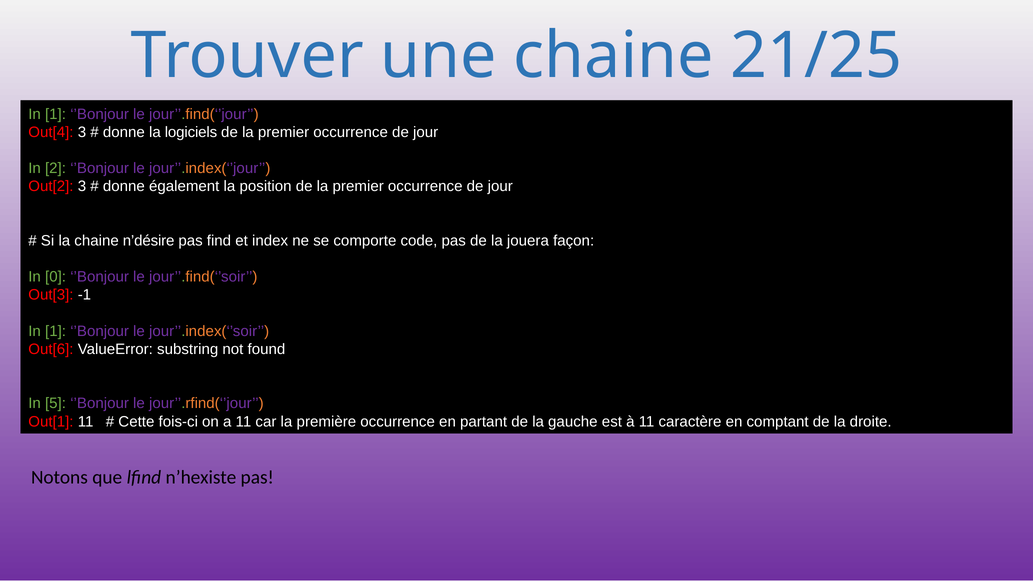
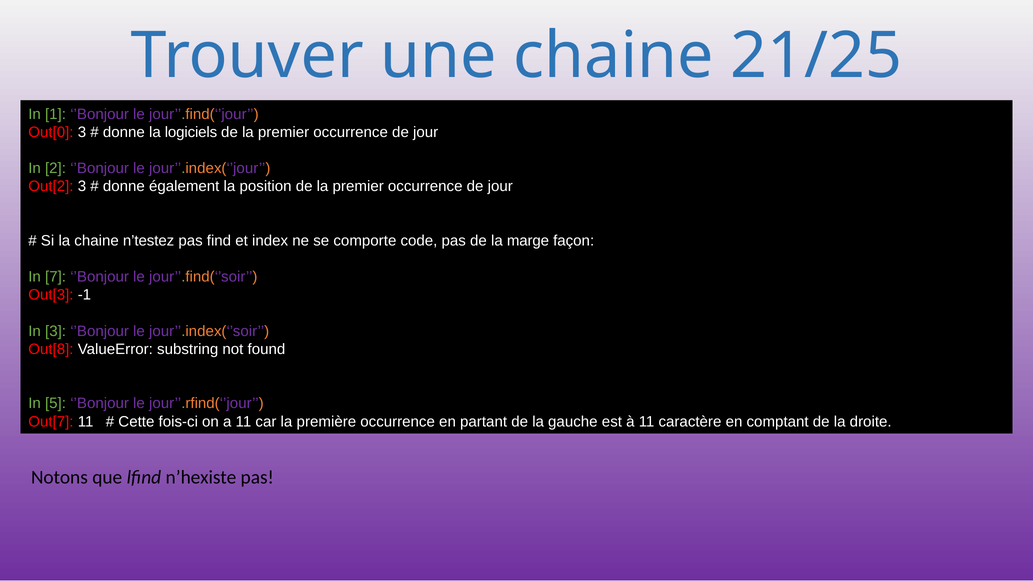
Out[4: Out[4 -> Out[0
n’désire: n’désire -> n’testez
jouera: jouera -> marge
0: 0 -> 7
1 at (56, 331): 1 -> 3
Out[6: Out[6 -> Out[8
Out[1: Out[1 -> Out[7
